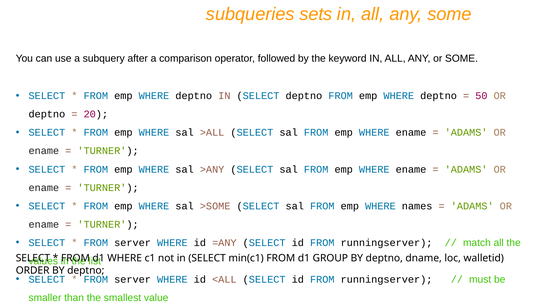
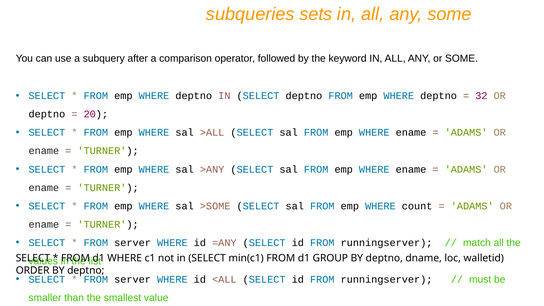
50: 50 -> 32
names: names -> count
